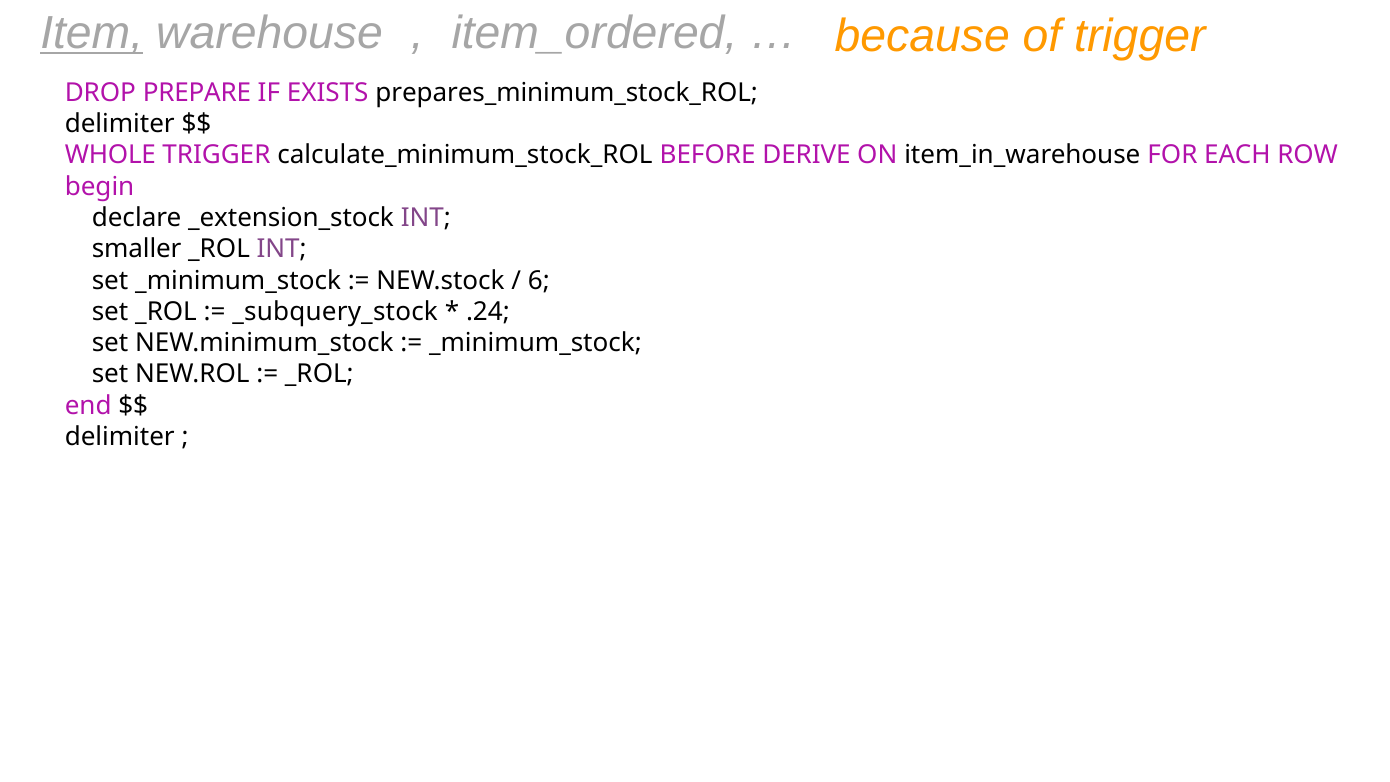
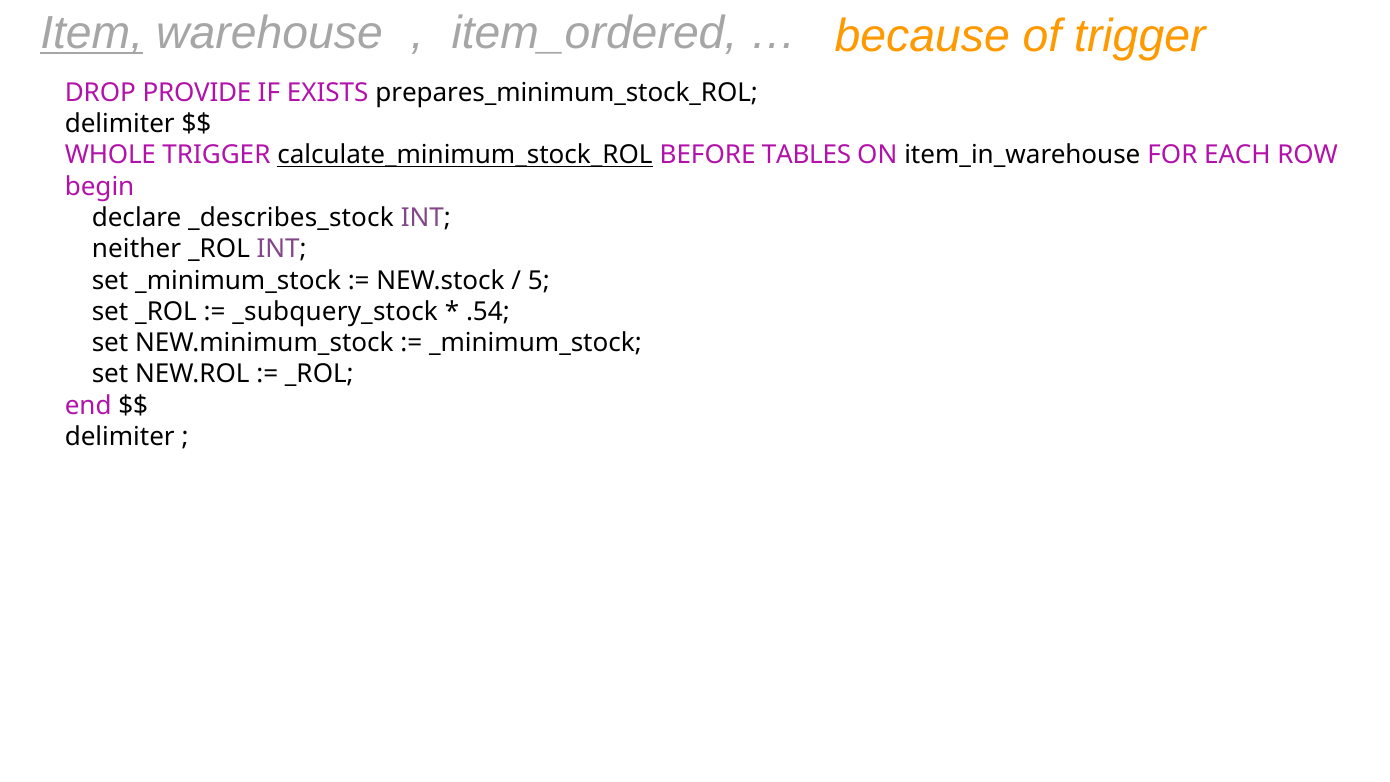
PREPARE: PREPARE -> PROVIDE
calculate_minimum_stock_ROL underline: none -> present
DERIVE: DERIVE -> TABLES
_extension_stock: _extension_stock -> _describes_stock
smaller: smaller -> neither
6: 6 -> 5
.24: .24 -> .54
